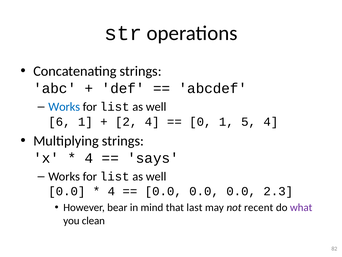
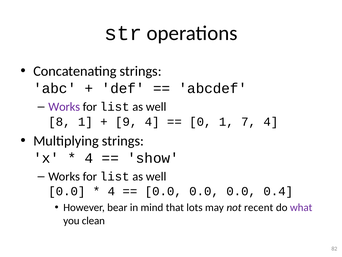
Works at (64, 107) colour: blue -> purple
6: 6 -> 8
2: 2 -> 9
5: 5 -> 7
says: says -> show
2.3: 2.3 -> 0.4
last: last -> lots
